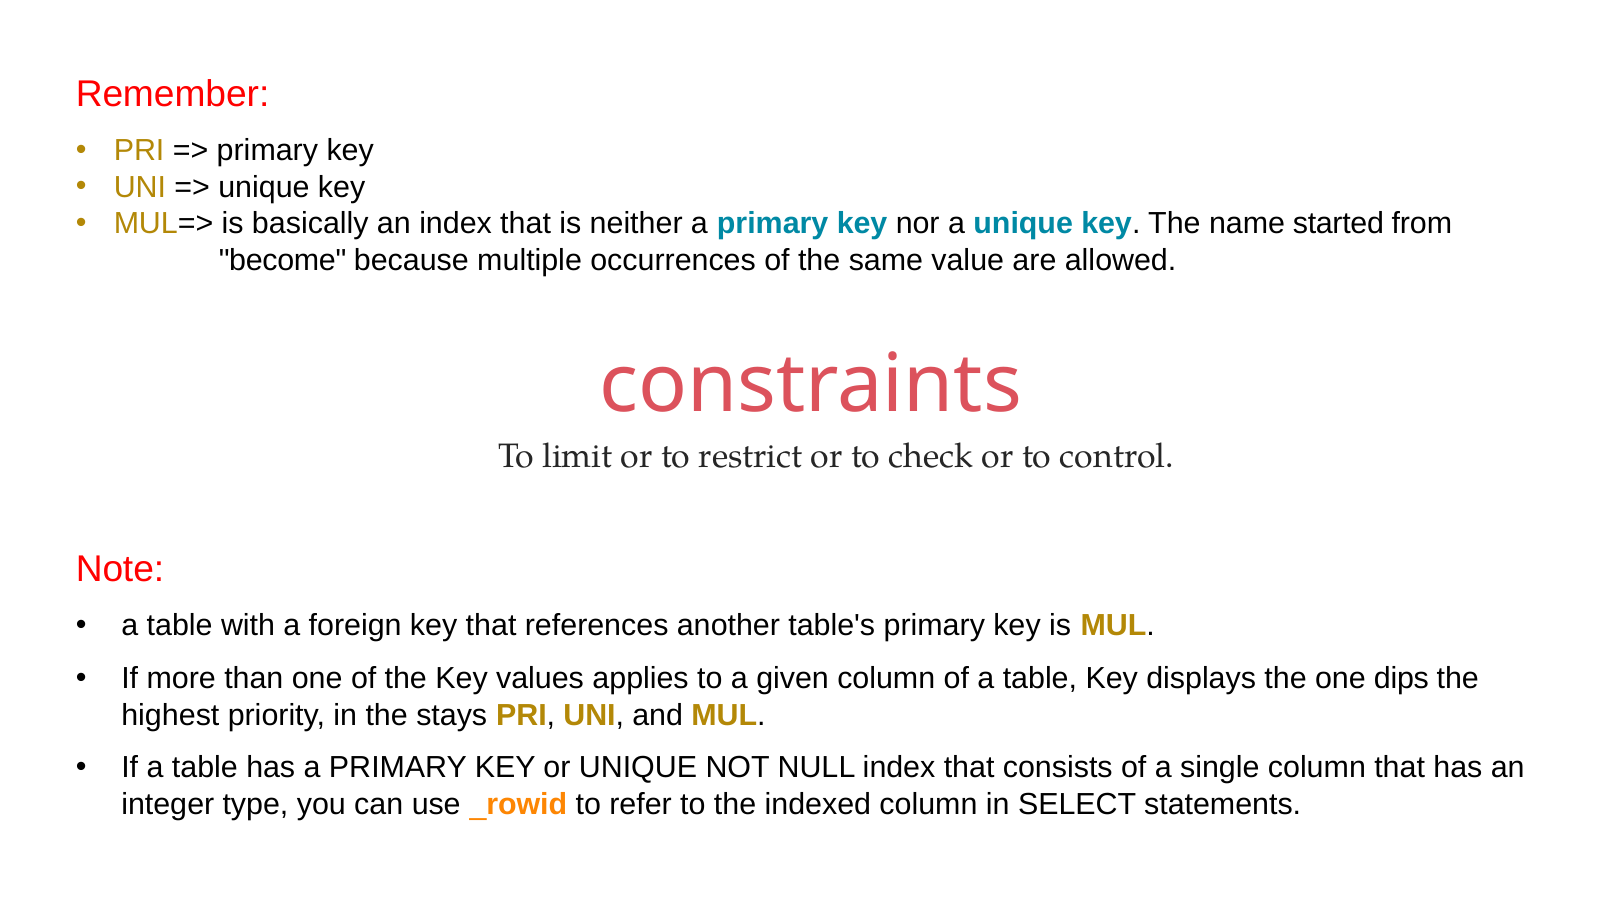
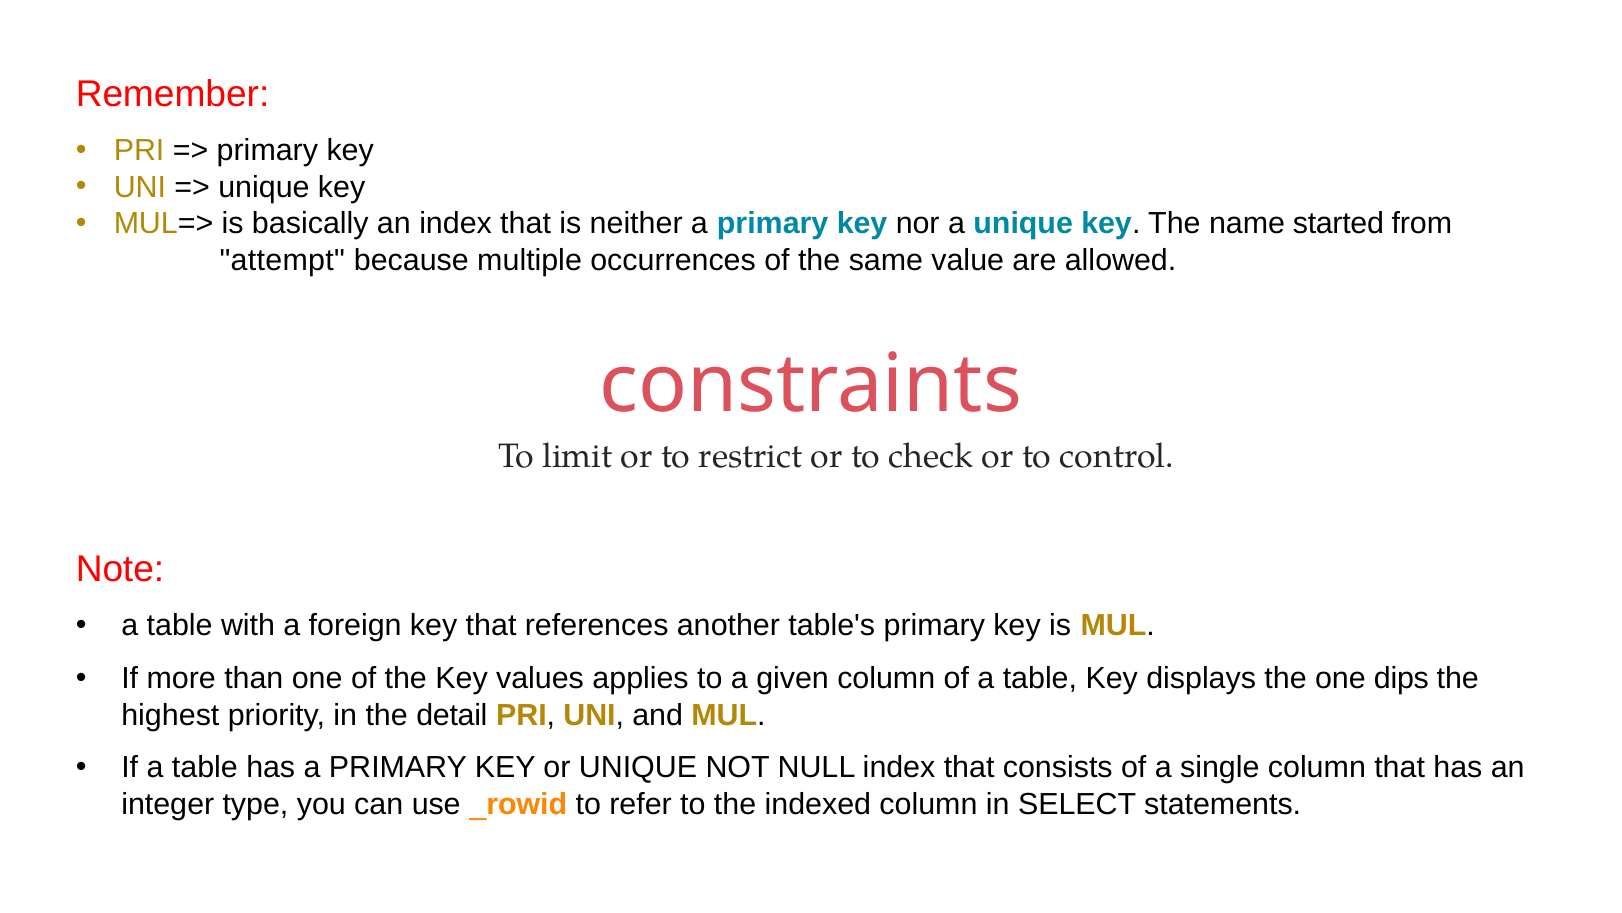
become: become -> attempt
stays: stays -> detail
